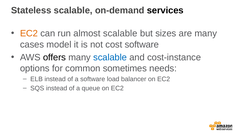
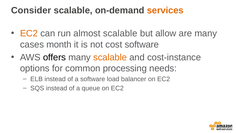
Stateless: Stateless -> Consider
services colour: black -> orange
sizes: sizes -> allow
model: model -> month
scalable at (110, 57) colour: blue -> orange
sometimes: sometimes -> processing
